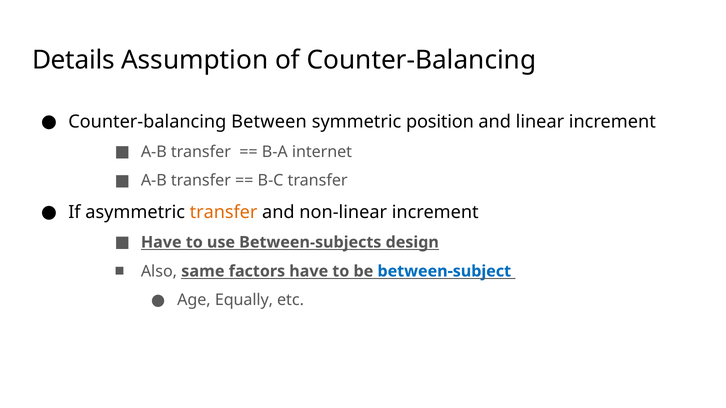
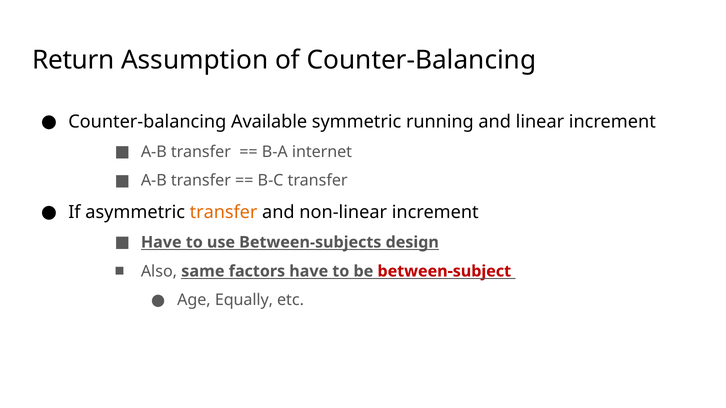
Details: Details -> Return
Between: Between -> Available
position: position -> running
between-subject colour: blue -> red
